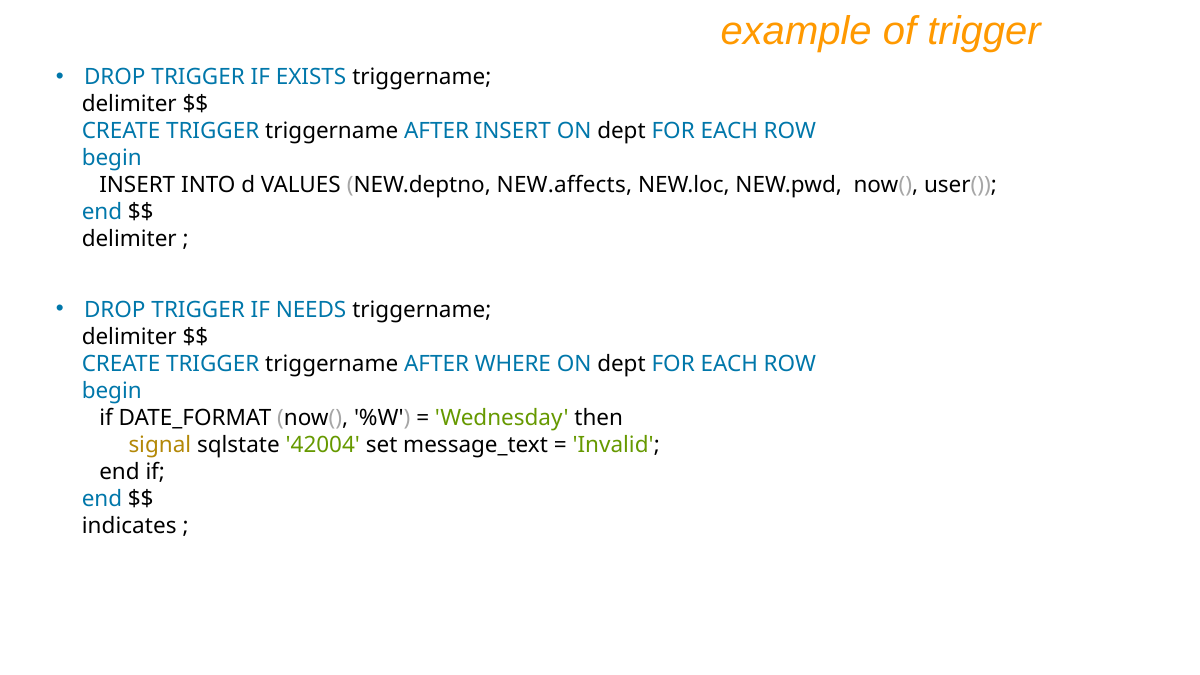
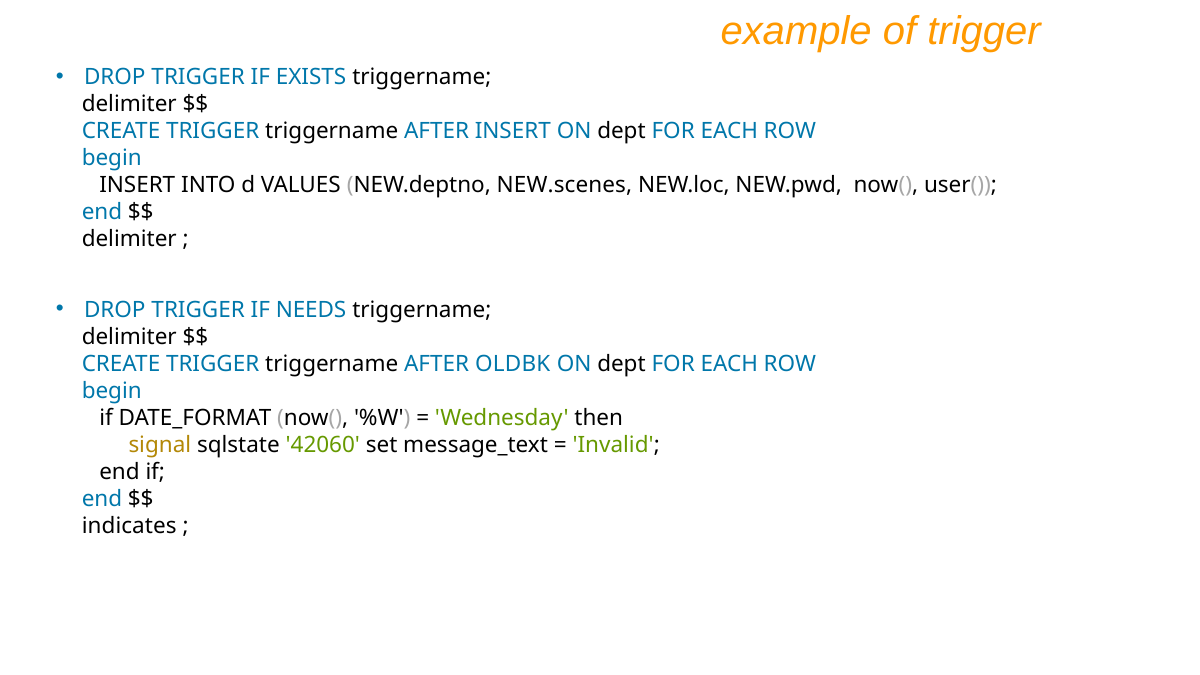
NEW.affects: NEW.affects -> NEW.scenes
WHERE: WHERE -> OLDBK
42004: 42004 -> 42060
